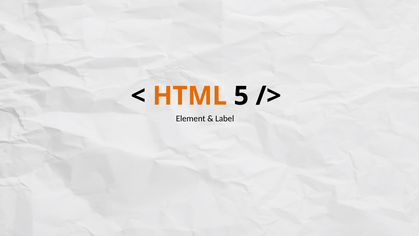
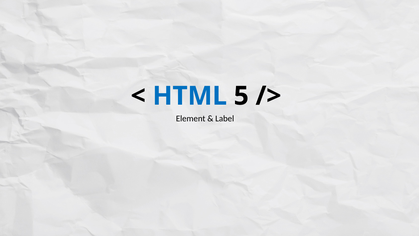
HTML colour: orange -> blue
